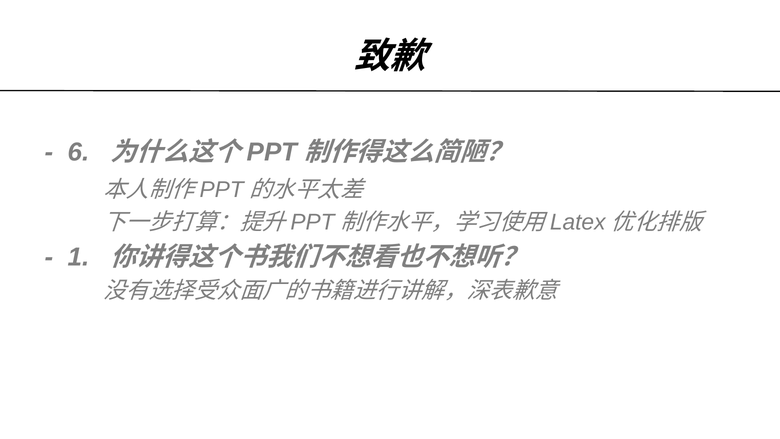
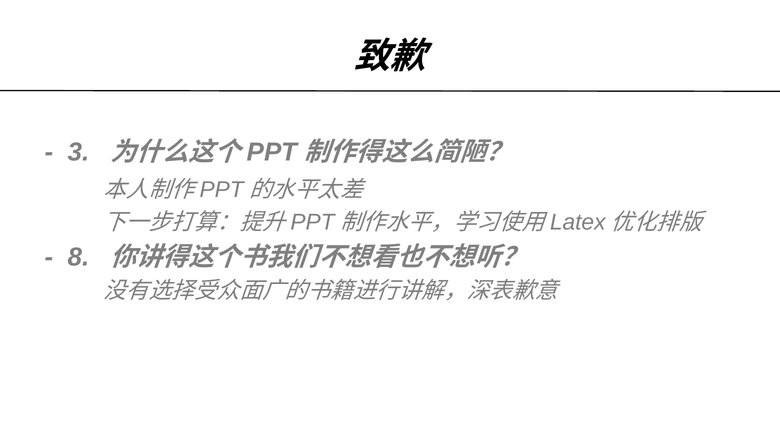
6: 6 -> 3
1: 1 -> 8
